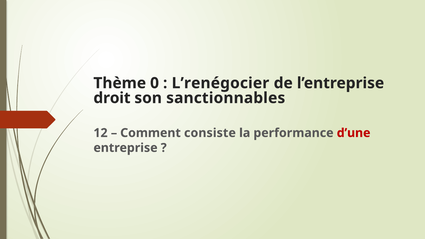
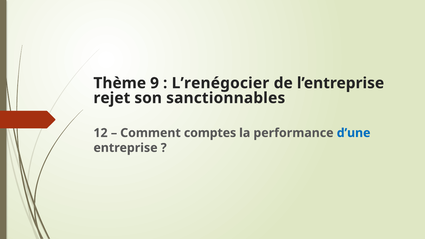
0: 0 -> 9
droit: droit -> rejet
consiste: consiste -> comptes
d’une colour: red -> blue
